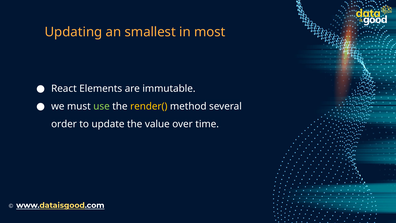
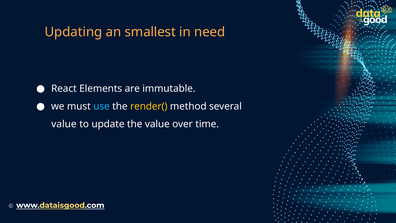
most: most -> need
use colour: light green -> light blue
order at (64, 124): order -> value
